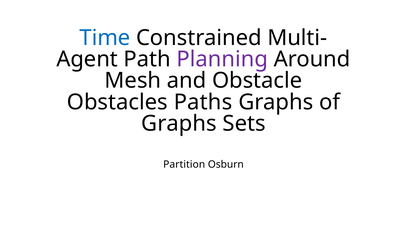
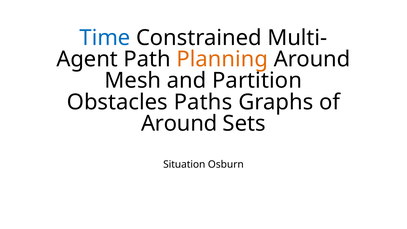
Planning colour: purple -> orange
Obstacle: Obstacle -> Partition
Graphs at (179, 123): Graphs -> Around
Partition: Partition -> Situation
